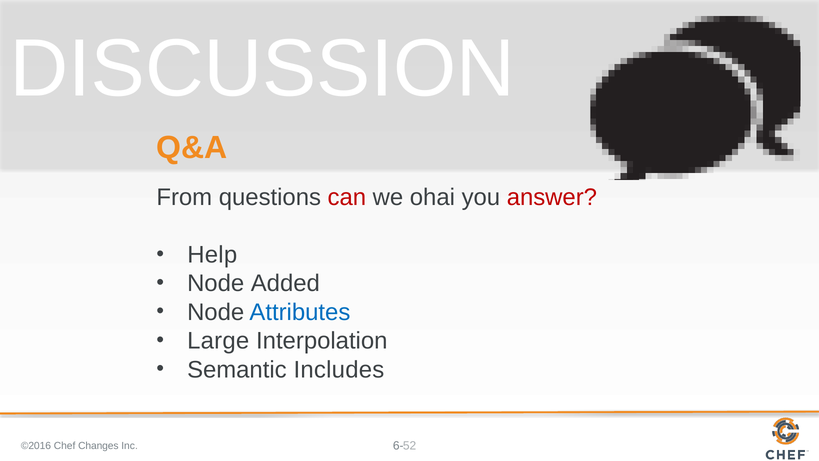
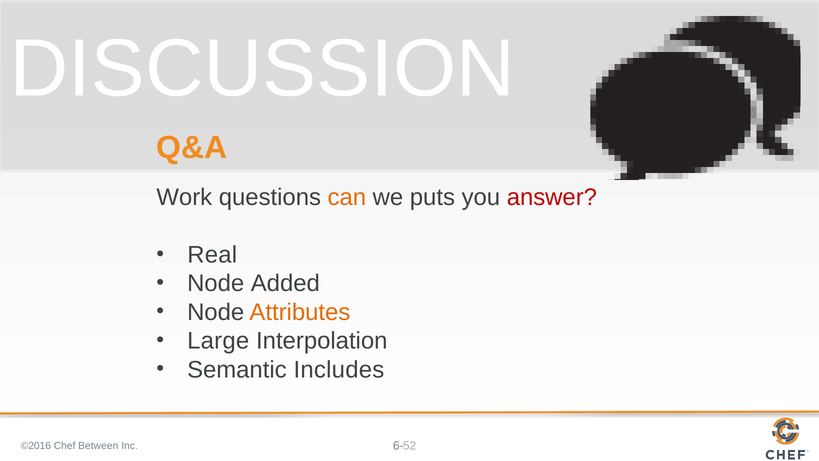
From: From -> Work
can colour: red -> orange
ohai: ohai -> puts
Help: Help -> Real
Attributes colour: blue -> orange
Changes: Changes -> Between
